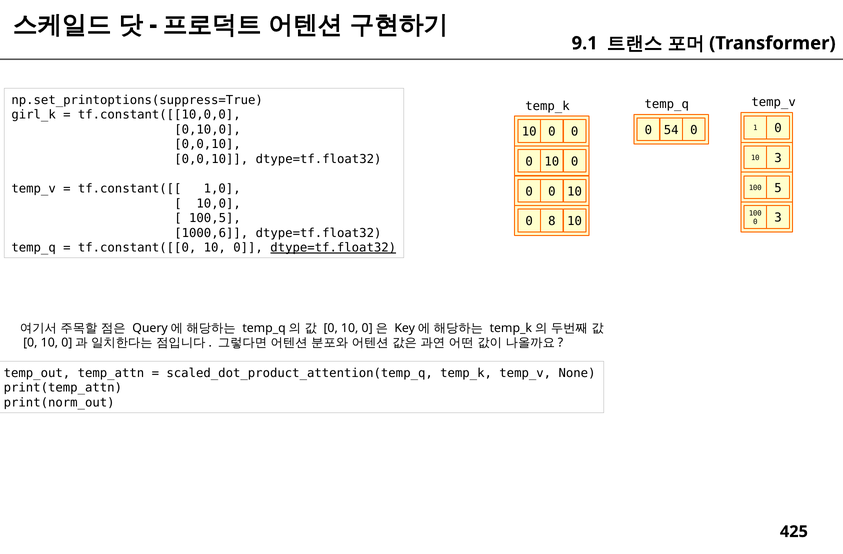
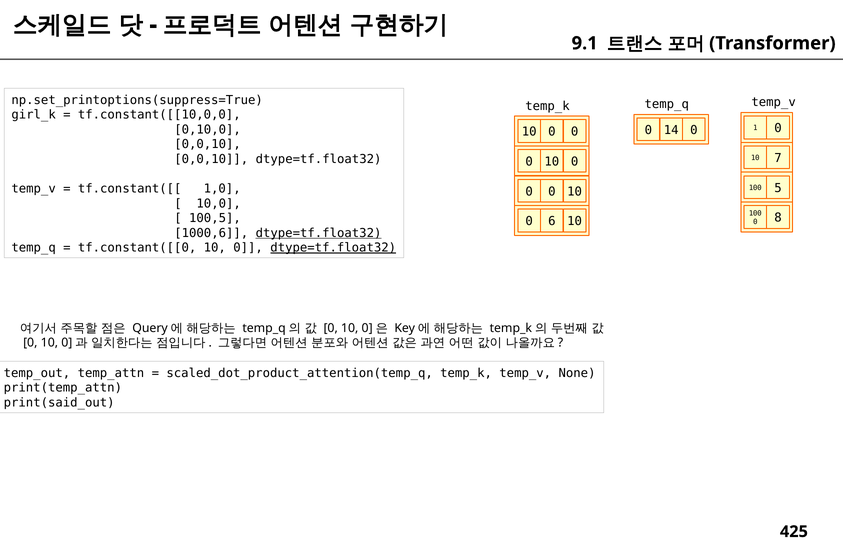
54: 54 -> 14
10 3: 3 -> 7
8: 8 -> 6
0 3: 3 -> 8
dtype=tf.float32 at (319, 233) underline: none -> present
print(norm_out: print(norm_out -> print(said_out
